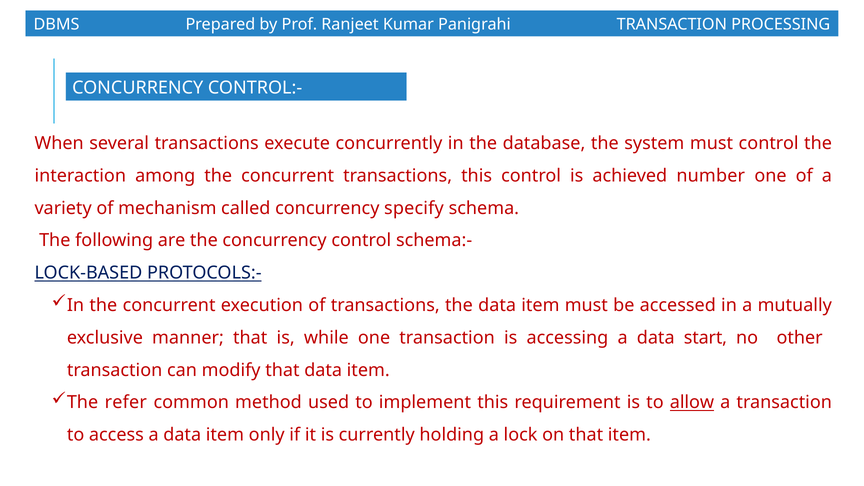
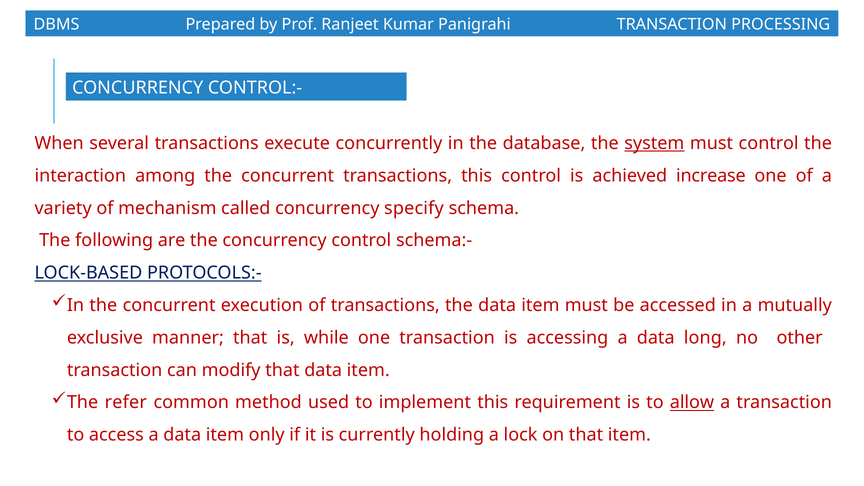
system underline: none -> present
number: number -> increase
start: start -> long
